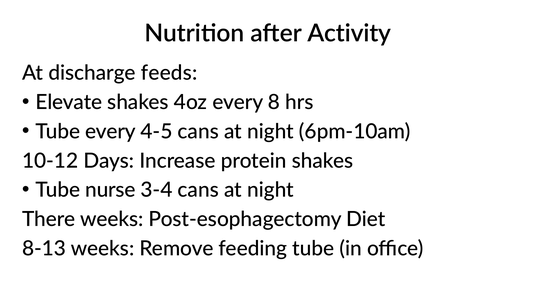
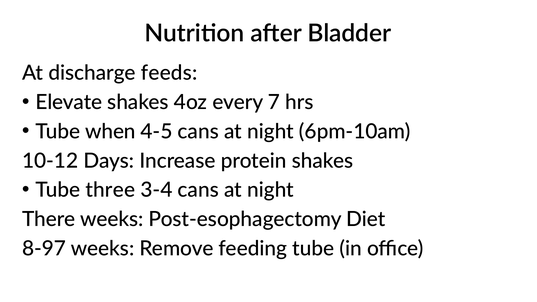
Activity: Activity -> Bladder
8: 8 -> 7
Tube every: every -> when
nurse: nurse -> three
8-13: 8-13 -> 8-97
